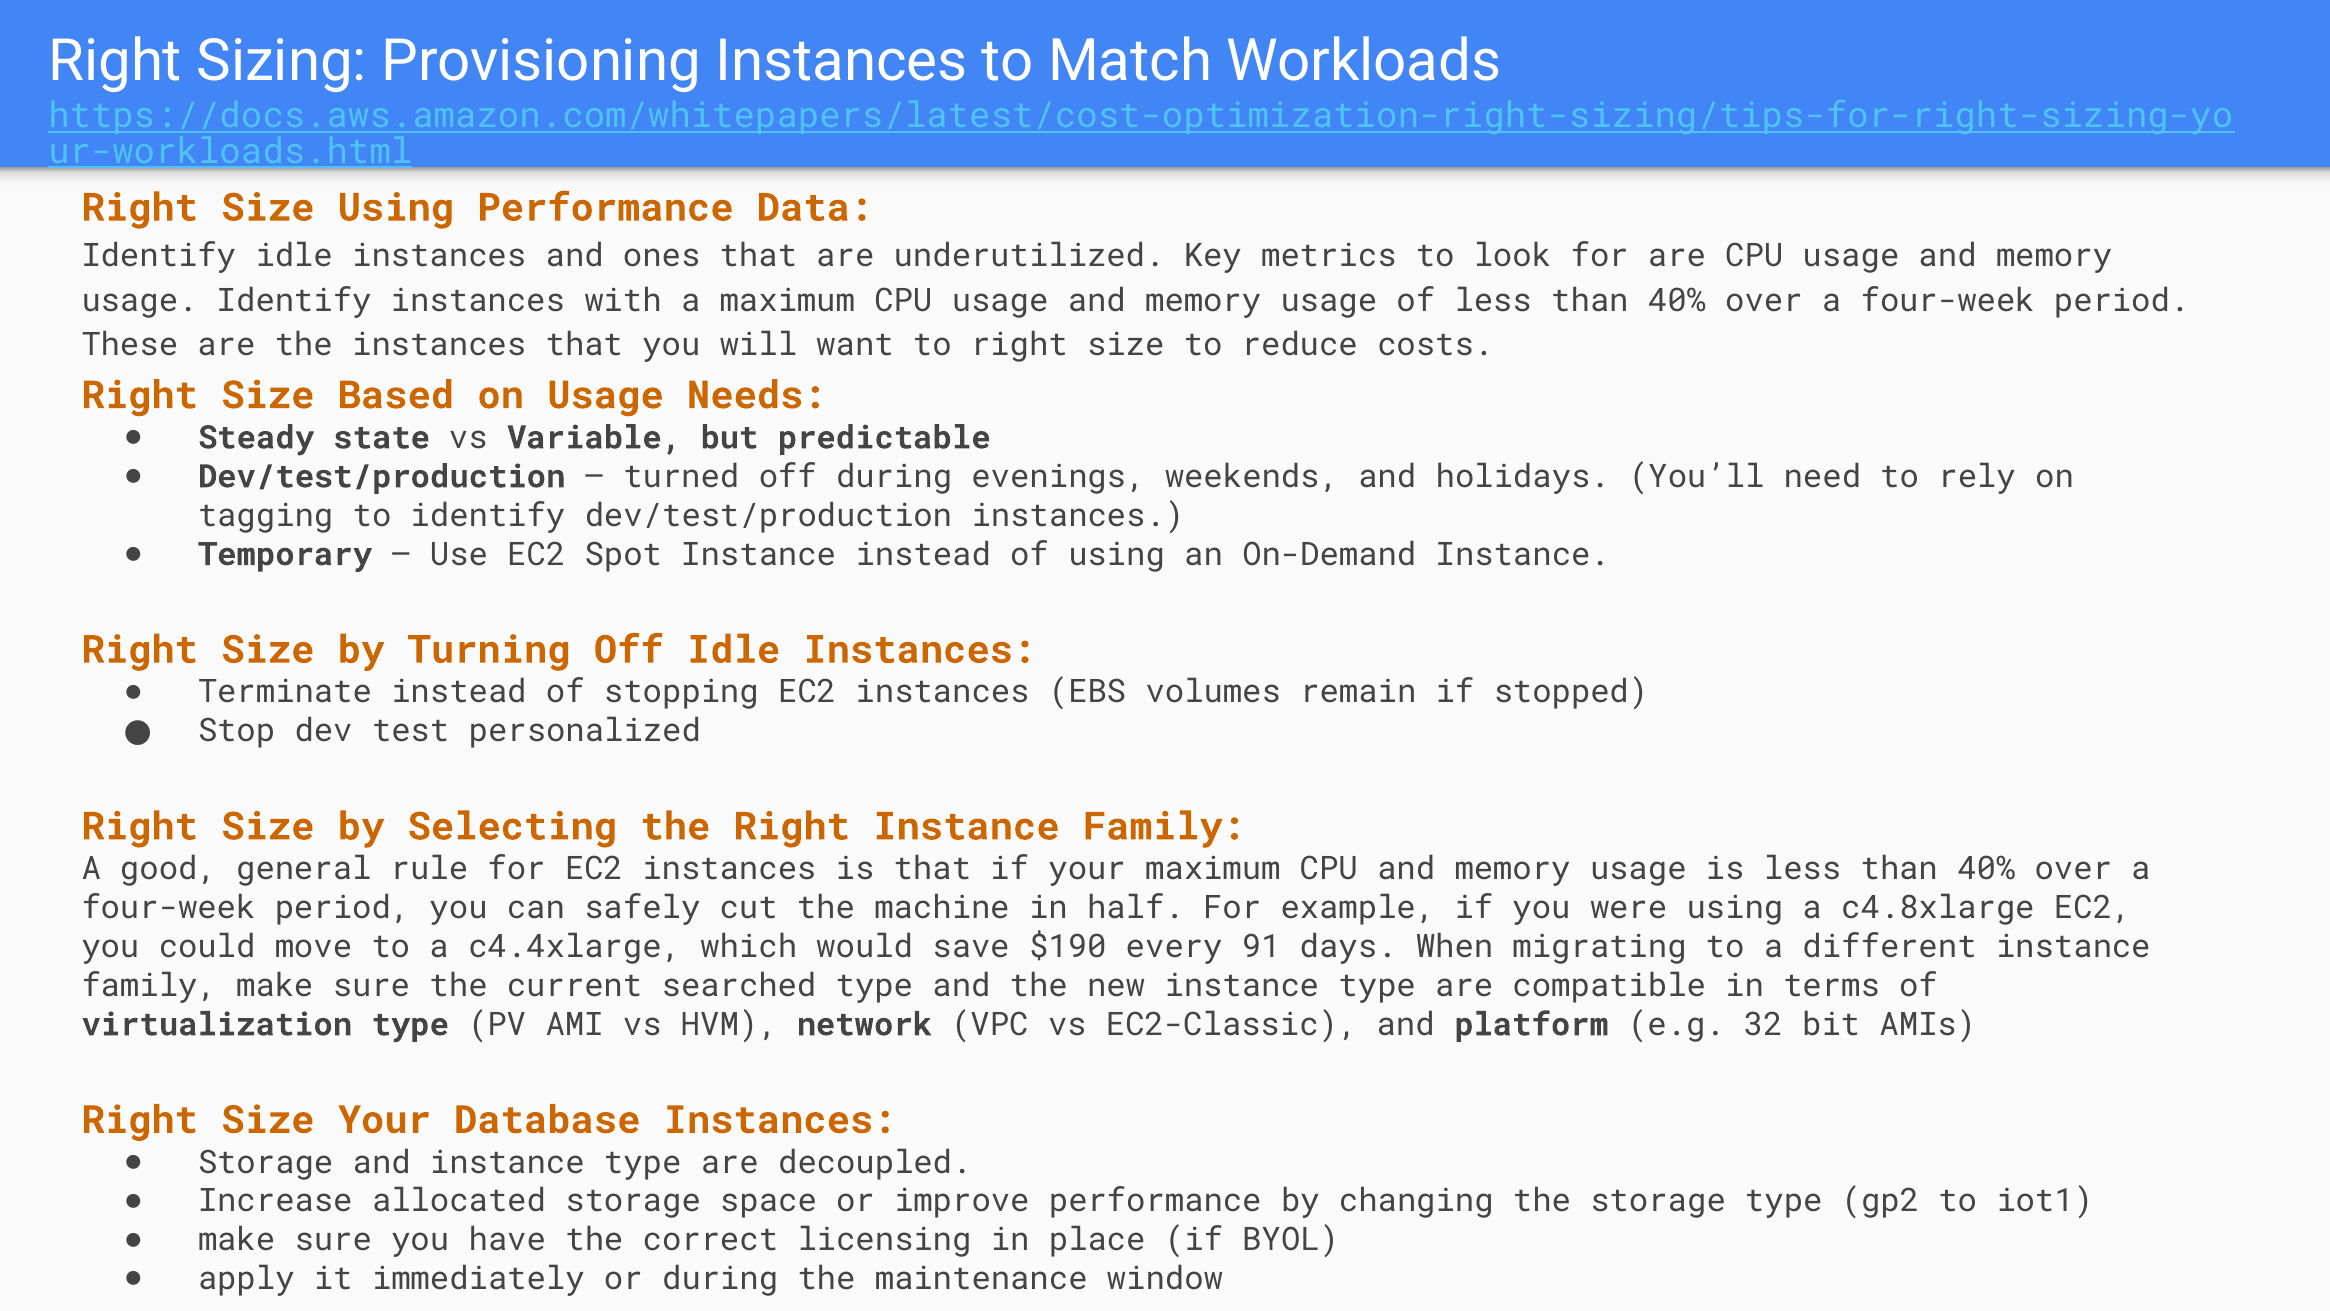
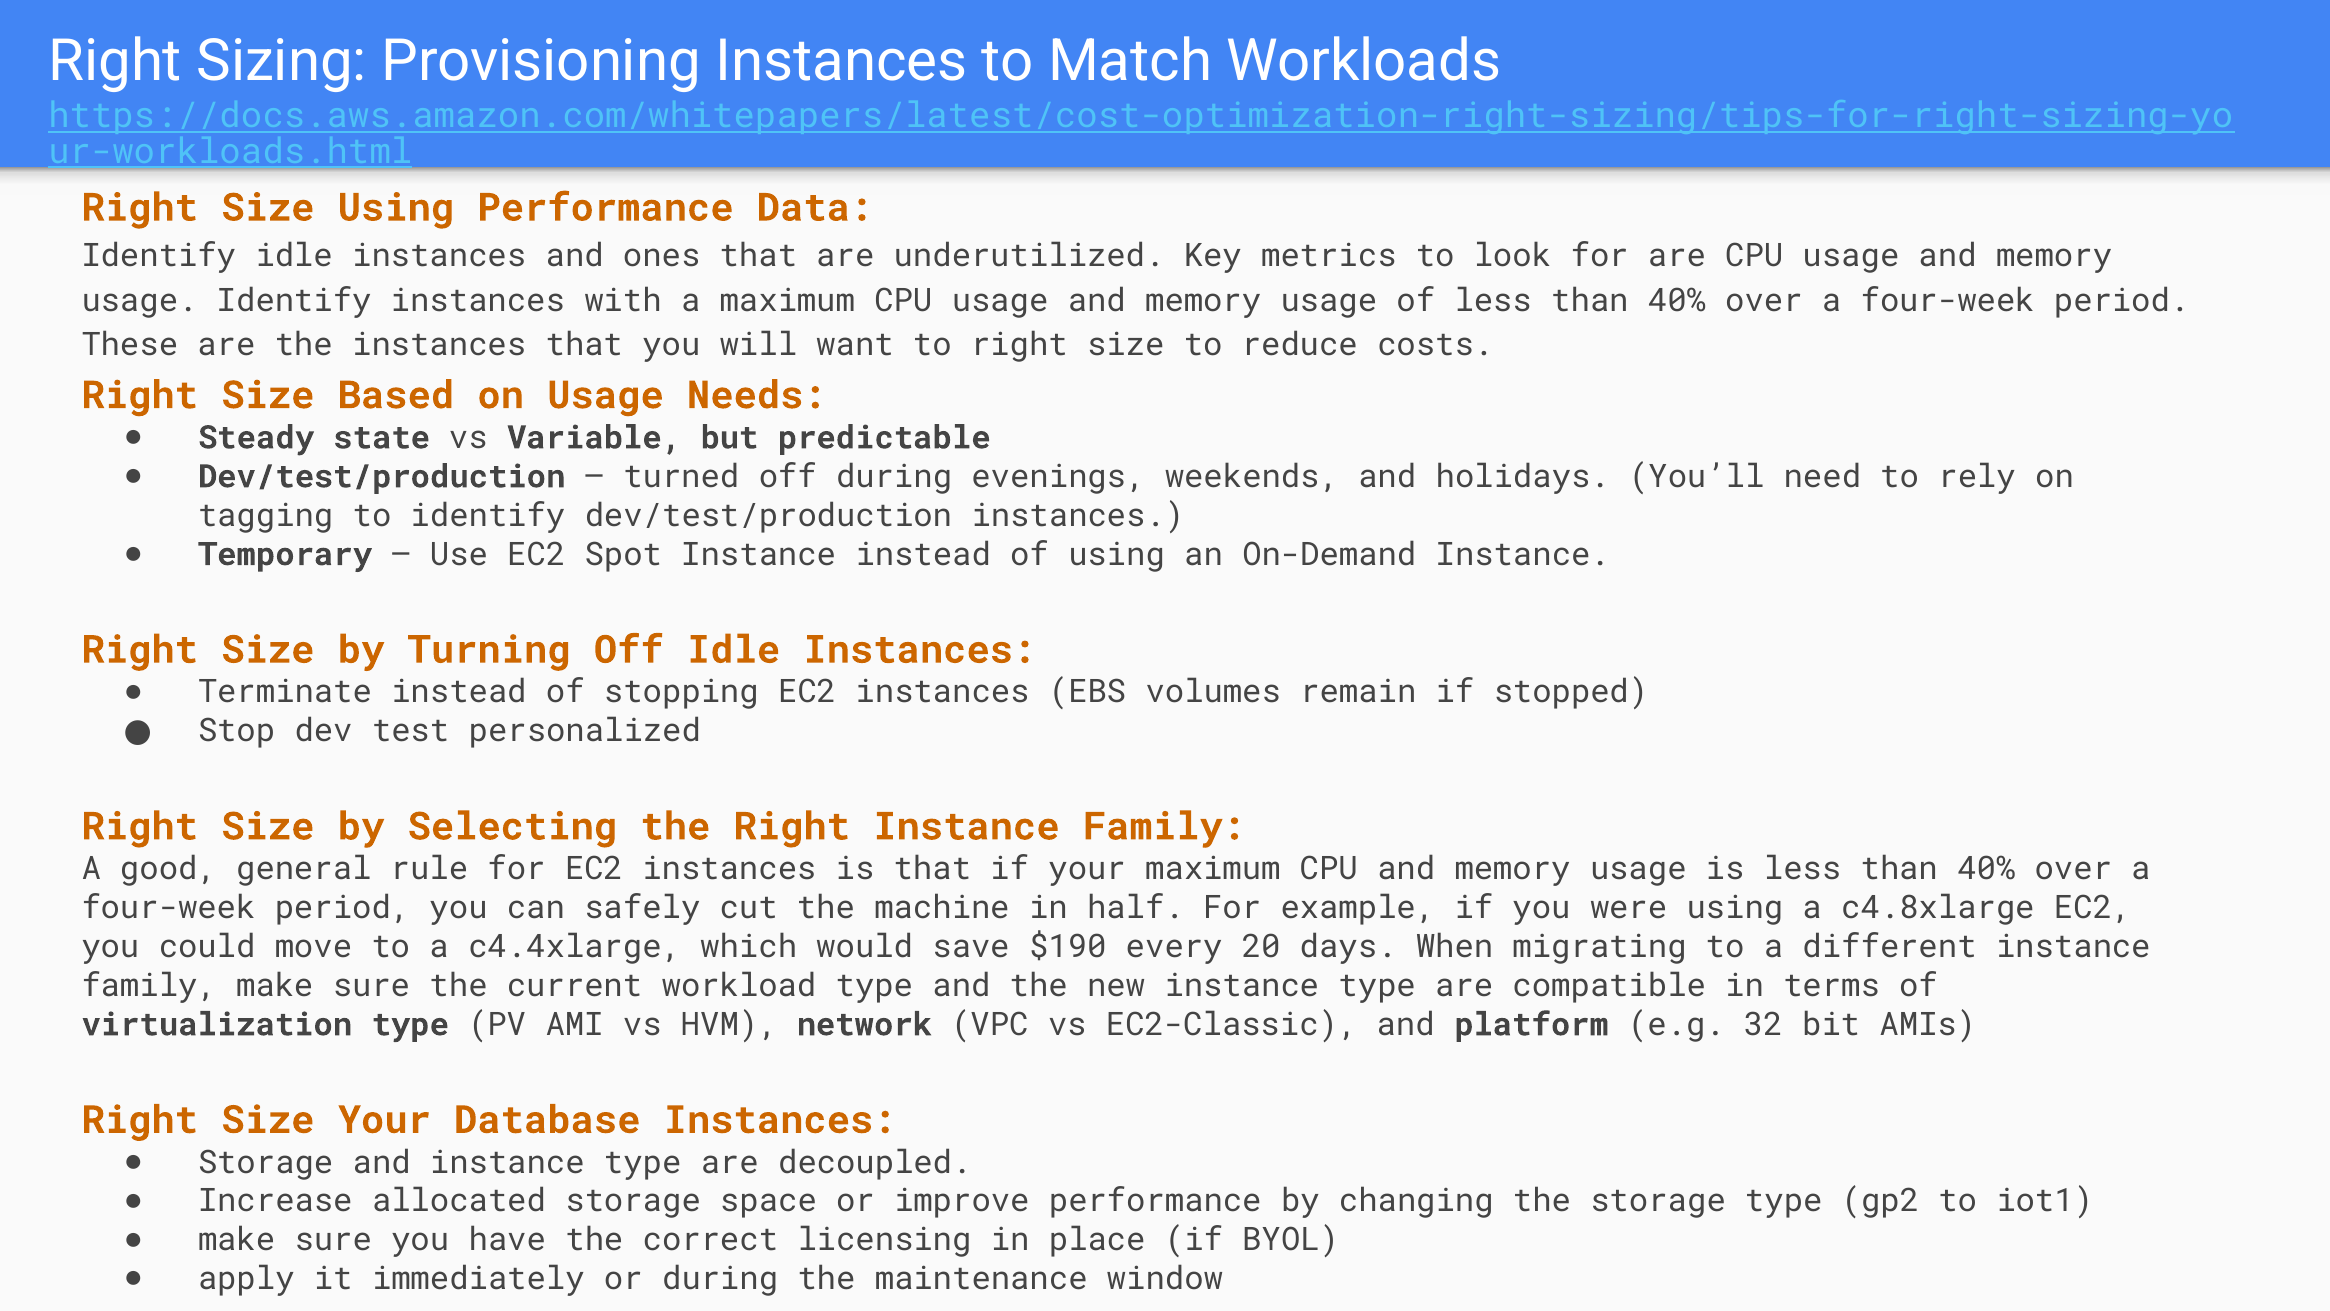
91: 91 -> 20
searched: searched -> workload
